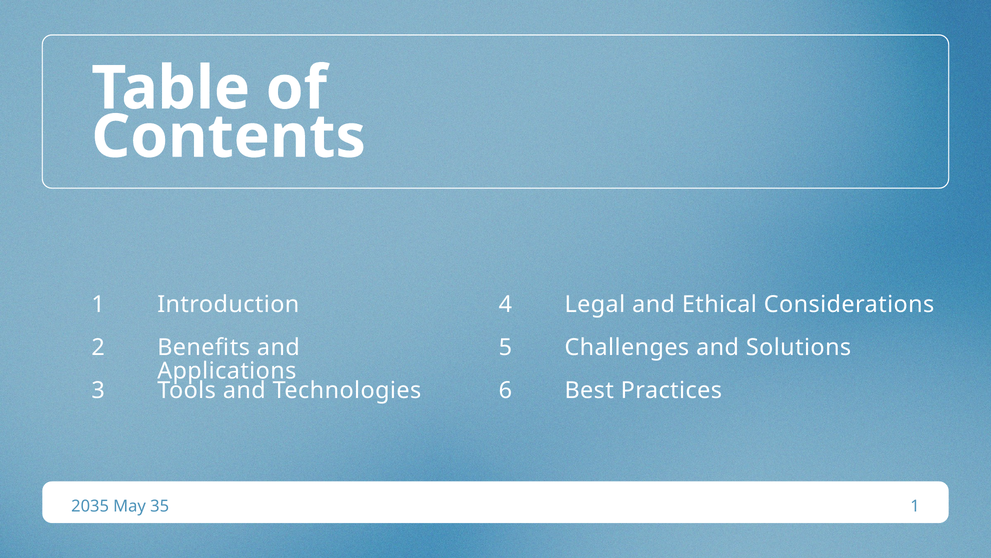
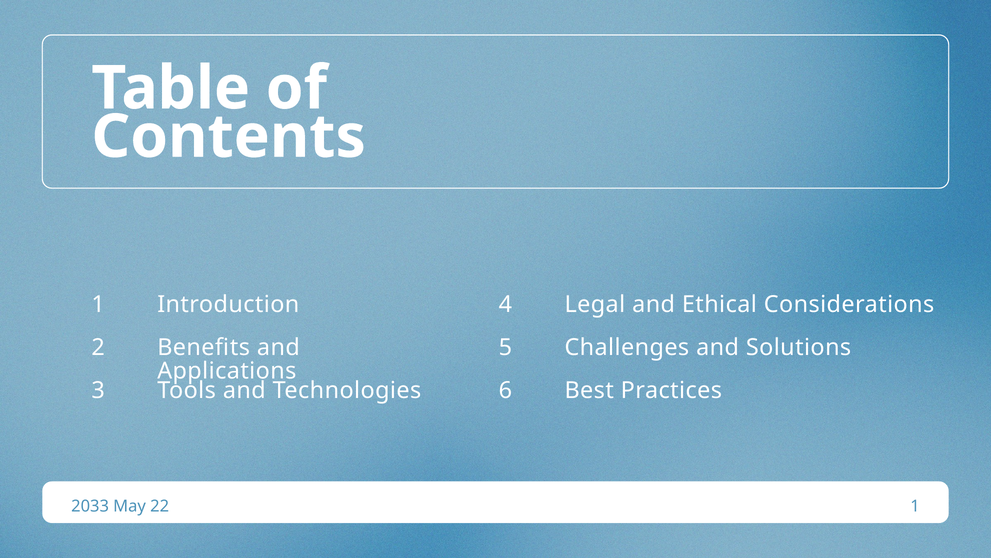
2035: 2035 -> 2033
35: 35 -> 22
